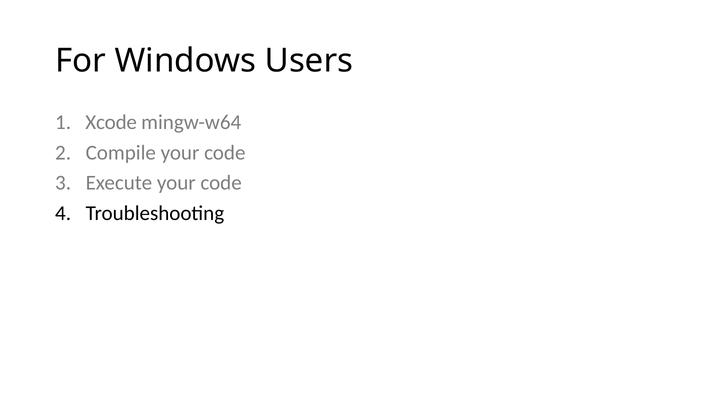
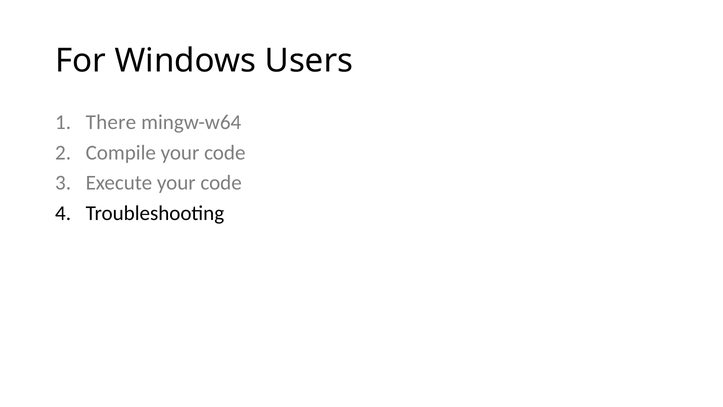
Xcode: Xcode -> There
